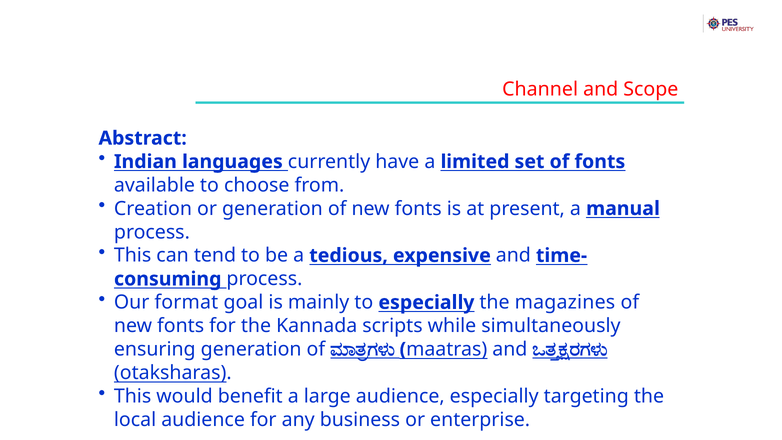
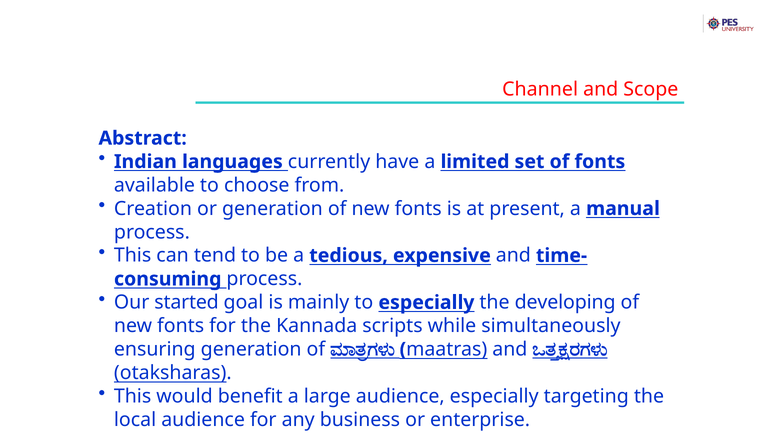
format: format -> started
magazines: magazines -> developing
